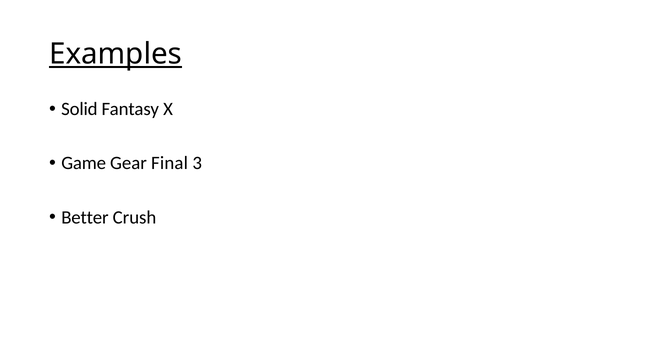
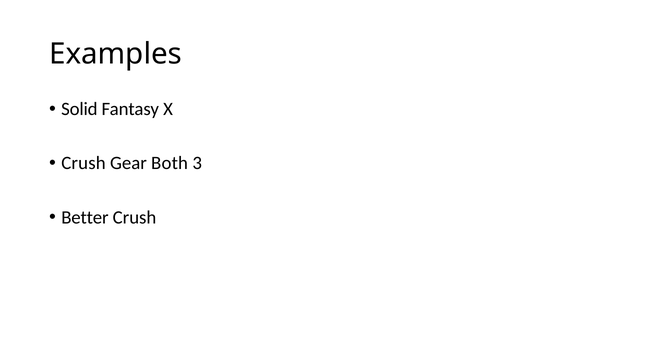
Examples underline: present -> none
Game at (84, 163): Game -> Crush
Final: Final -> Both
